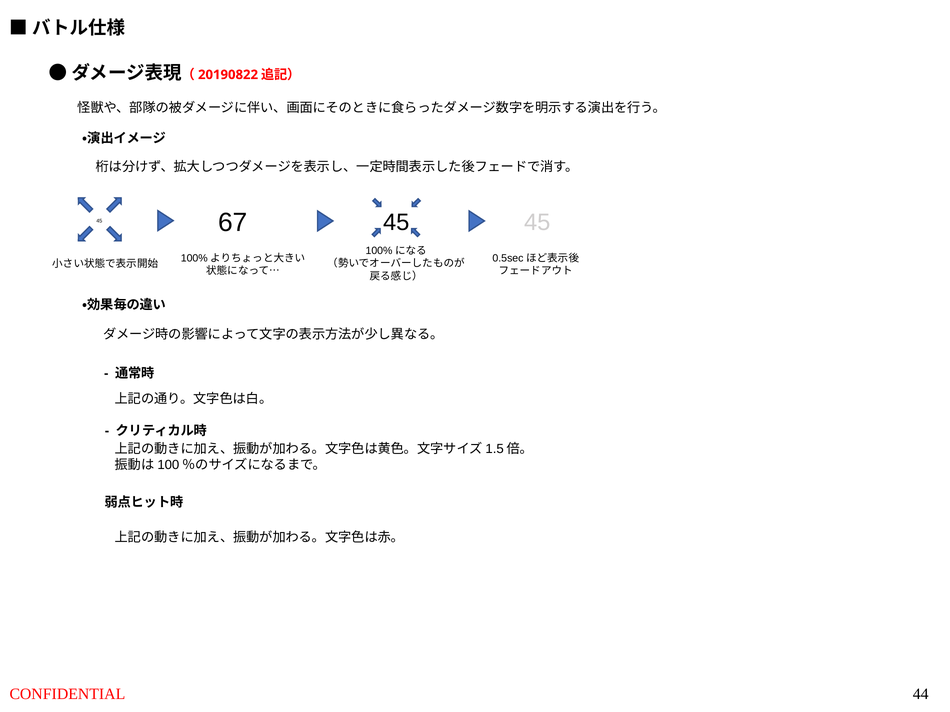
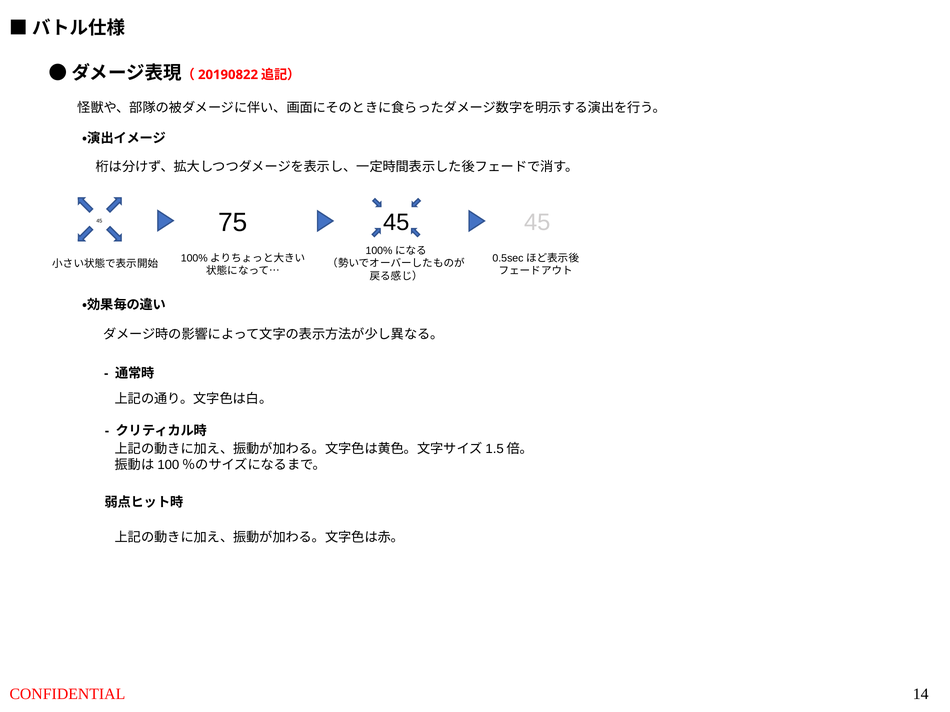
67: 67 -> 75
44: 44 -> 14
